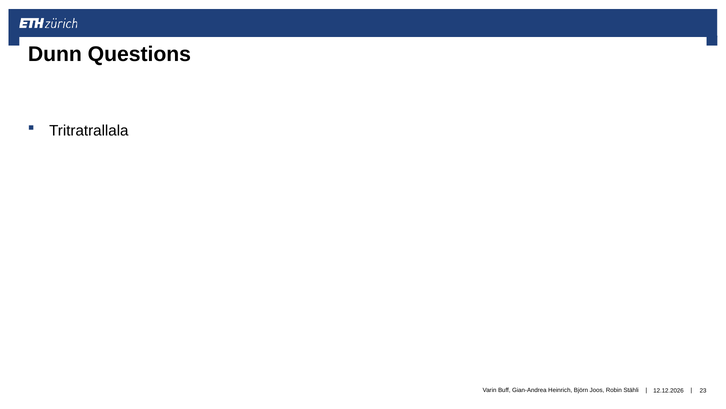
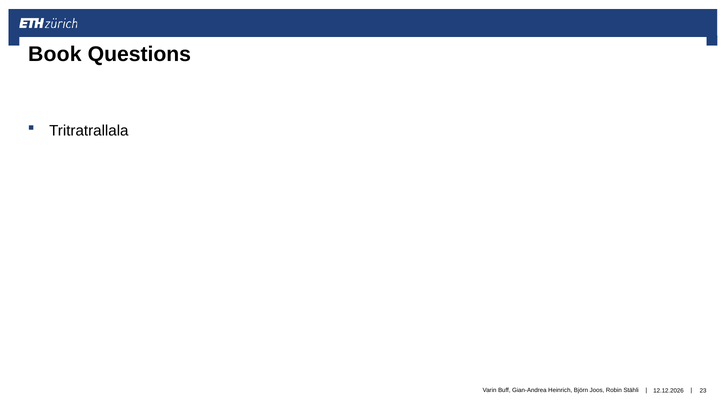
Dunn: Dunn -> Book
